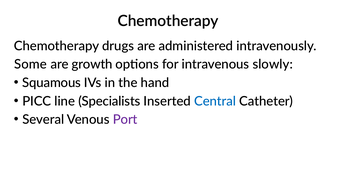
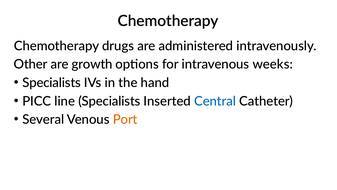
Some: Some -> Other
slowly: slowly -> weeks
Squamous at (52, 83): Squamous -> Specialists
Port colour: purple -> orange
